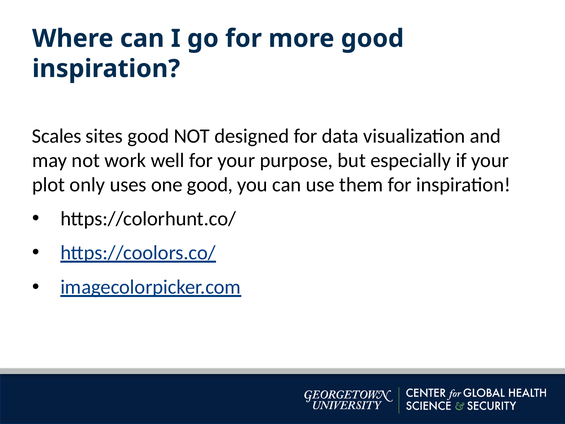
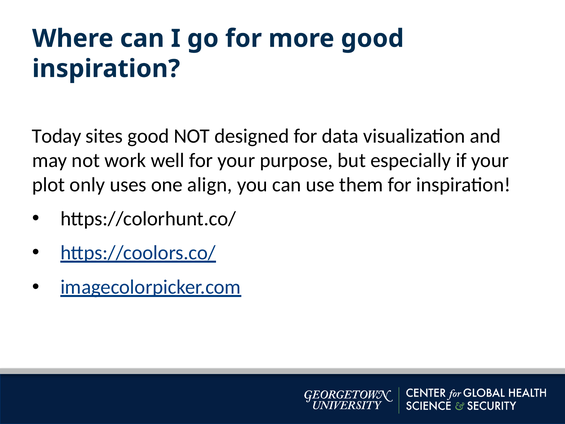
Scales: Scales -> Today
one good: good -> align
